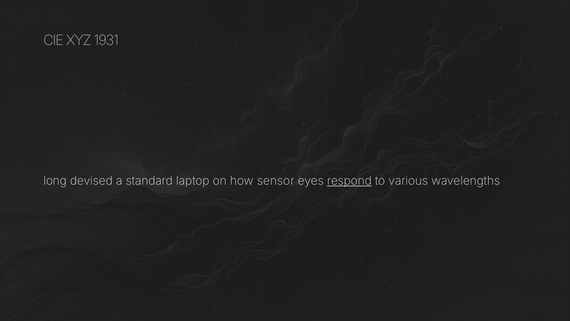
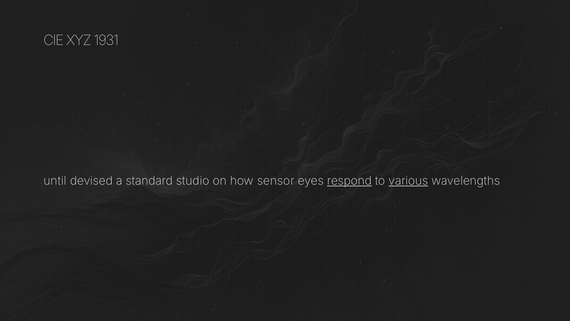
long: long -> until
laptop: laptop -> studio
various underline: none -> present
